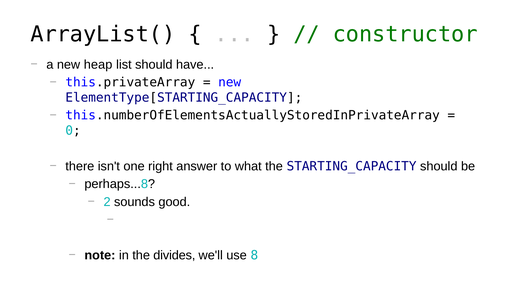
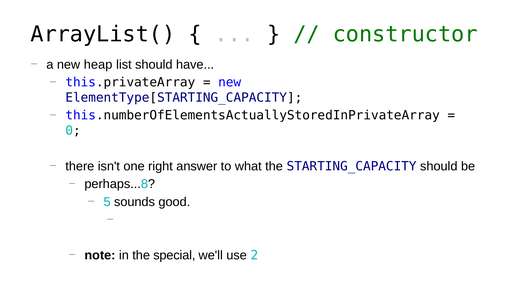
2: 2 -> 5
divides: divides -> special
8: 8 -> 2
